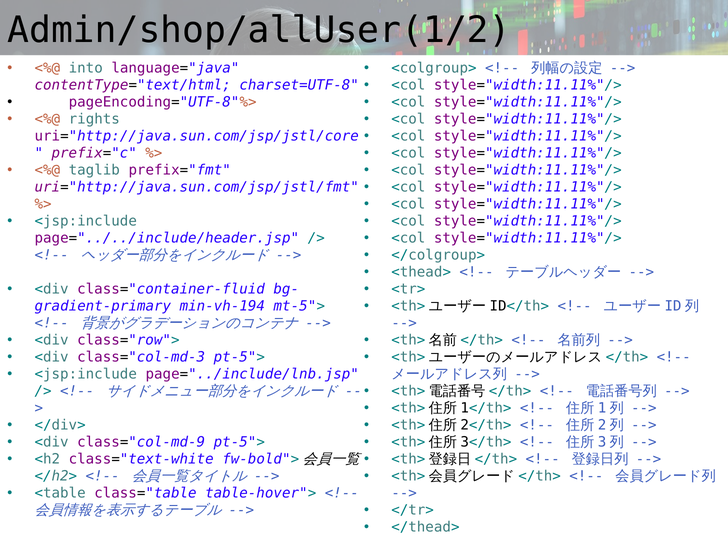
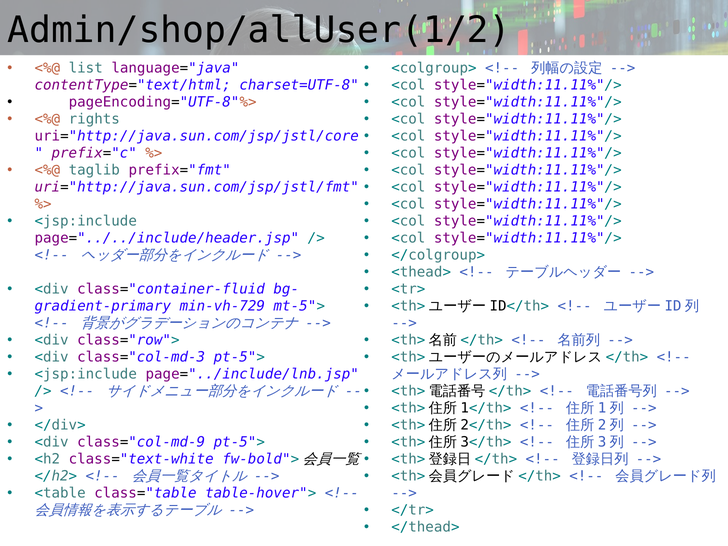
into: into -> list
min-vh-194: min-vh-194 -> min-vh-729
